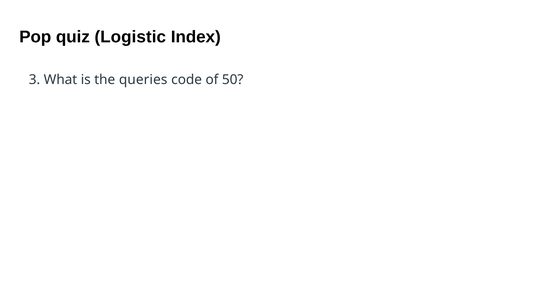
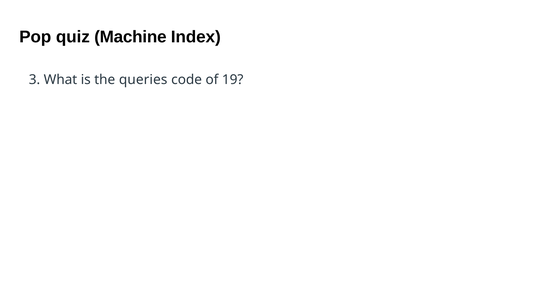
Logistic: Logistic -> Machine
50: 50 -> 19
